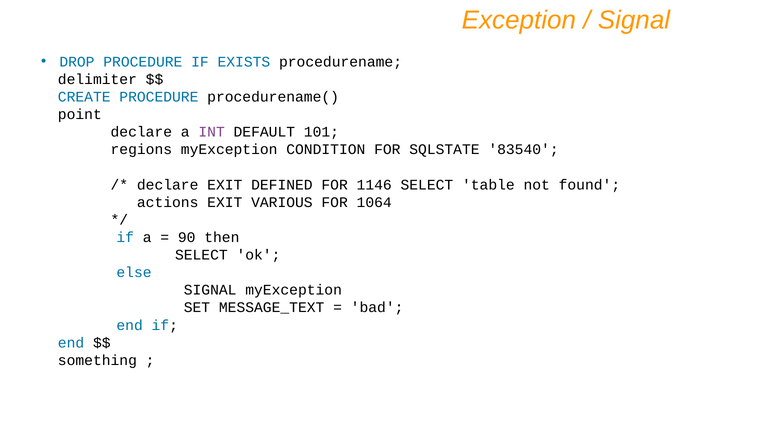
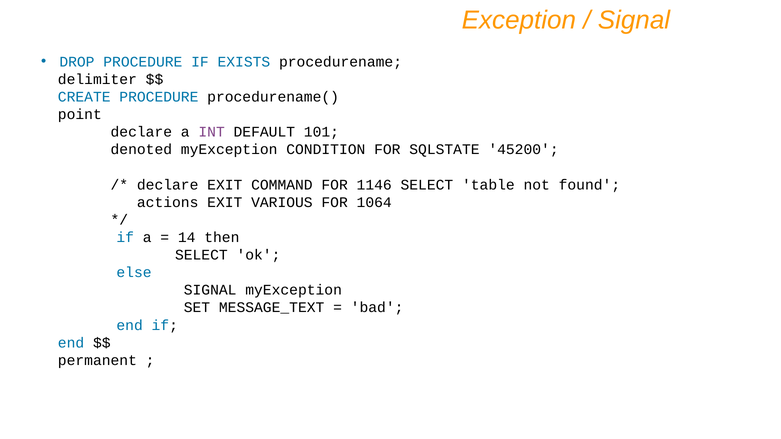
regions: regions -> denoted
83540: 83540 -> 45200
DEFINED: DEFINED -> COMMAND
90: 90 -> 14
something: something -> permanent
